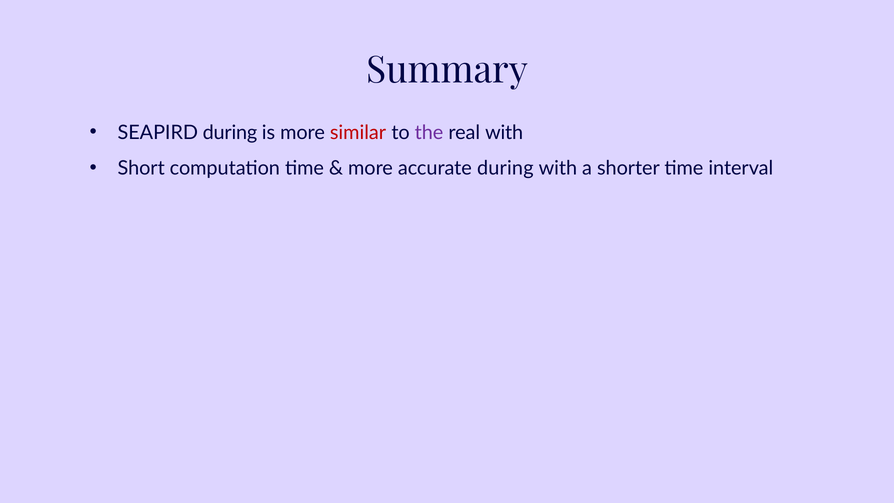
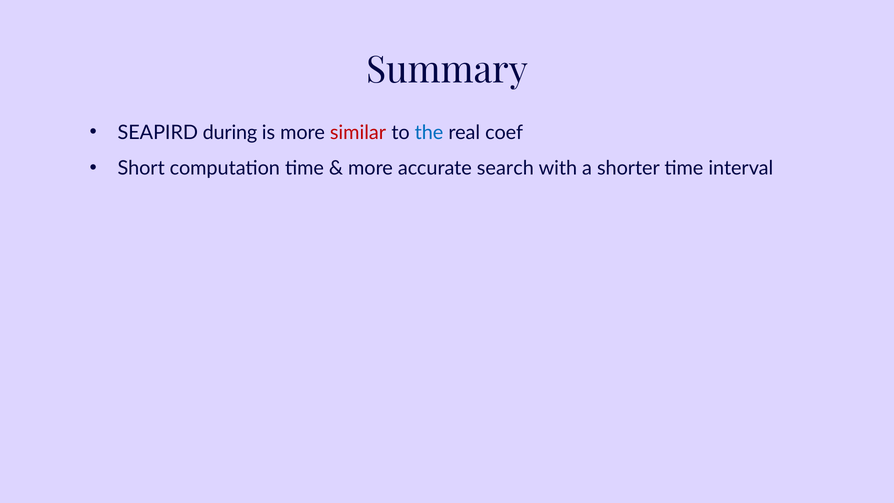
the colour: purple -> blue
real with: with -> coef
accurate during: during -> search
